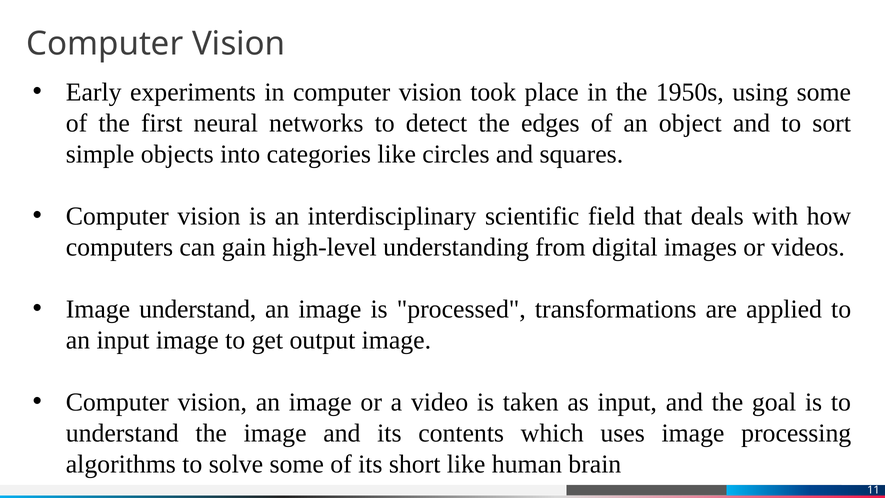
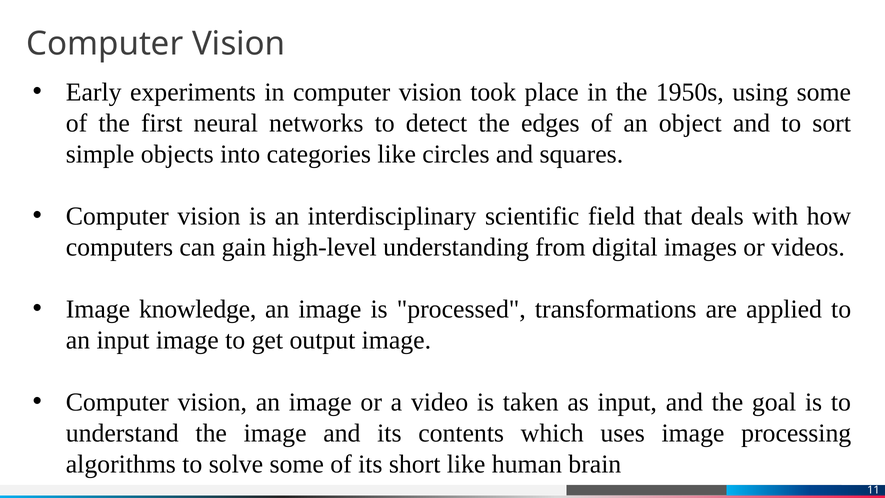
Image understand: understand -> knowledge
